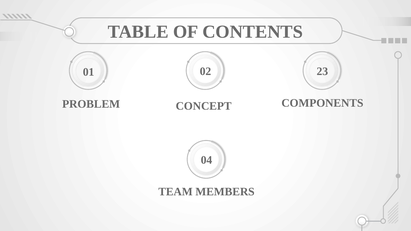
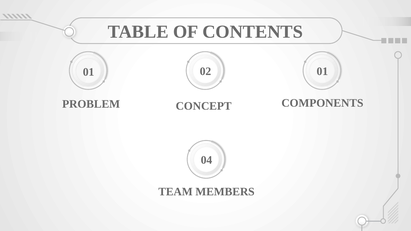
02 23: 23 -> 01
